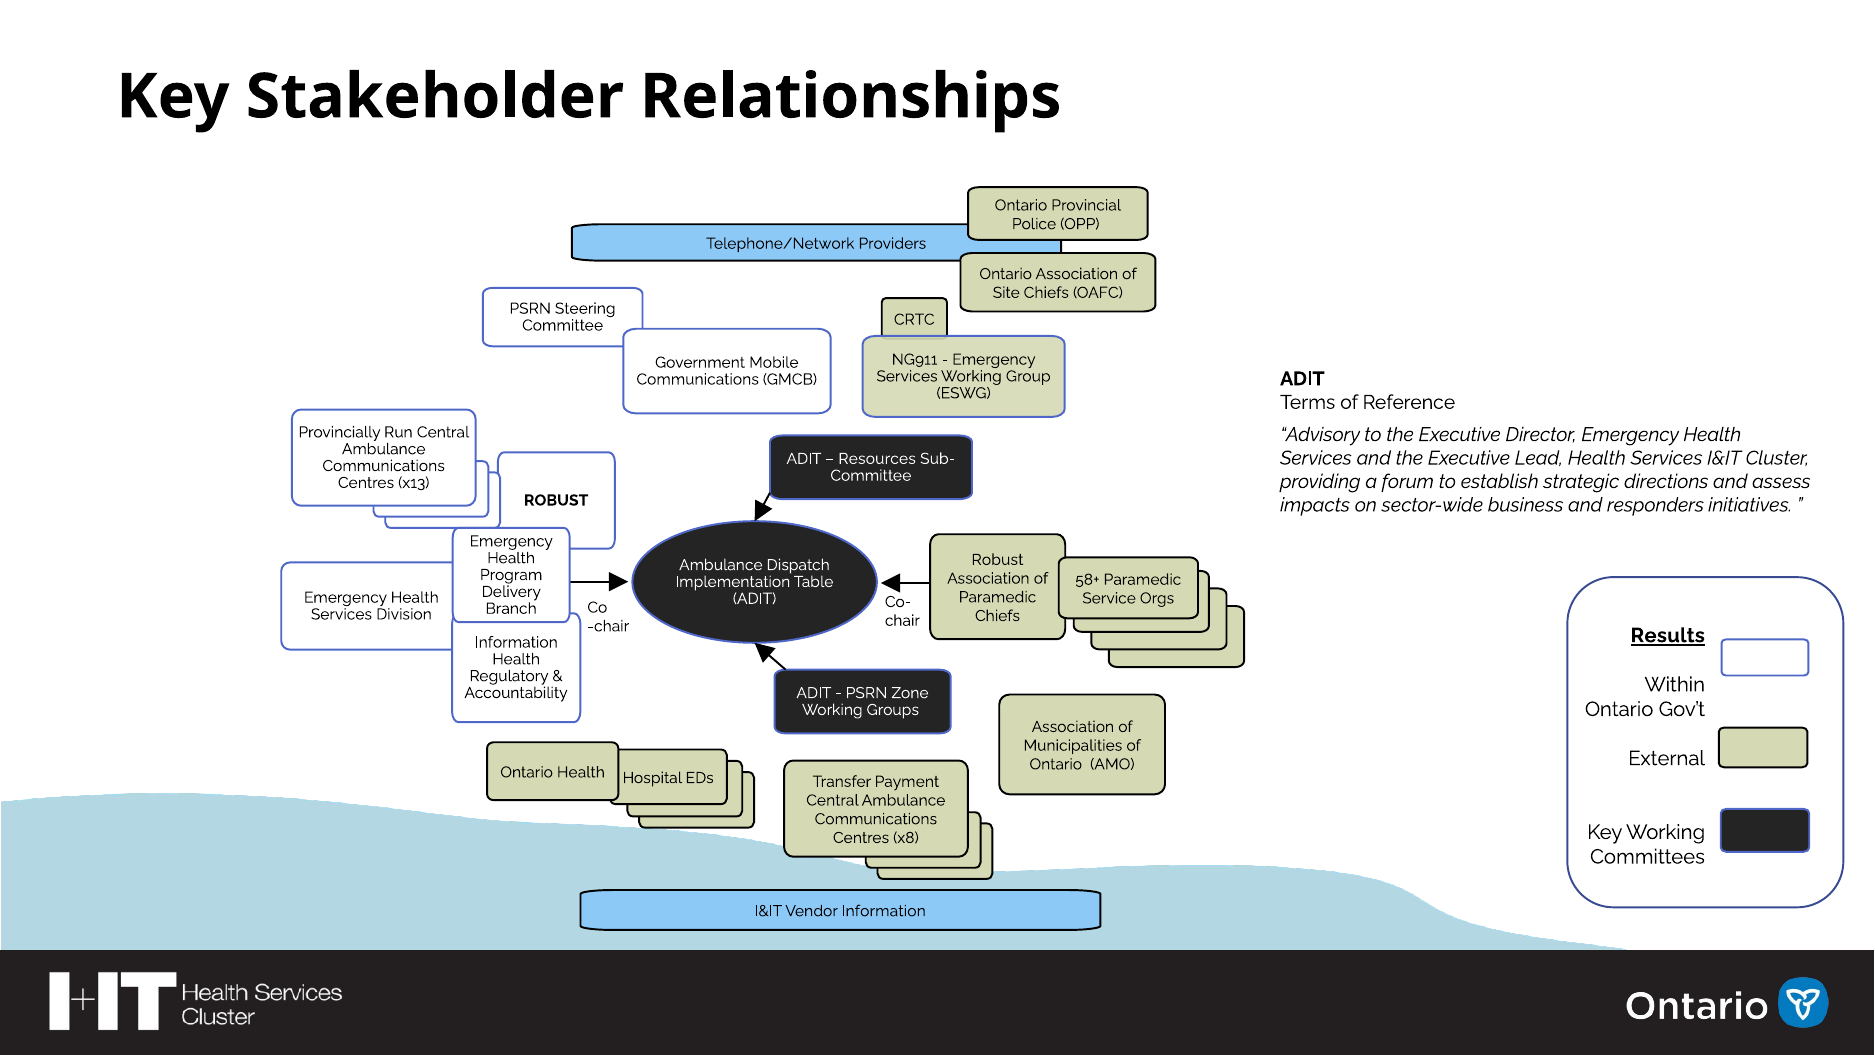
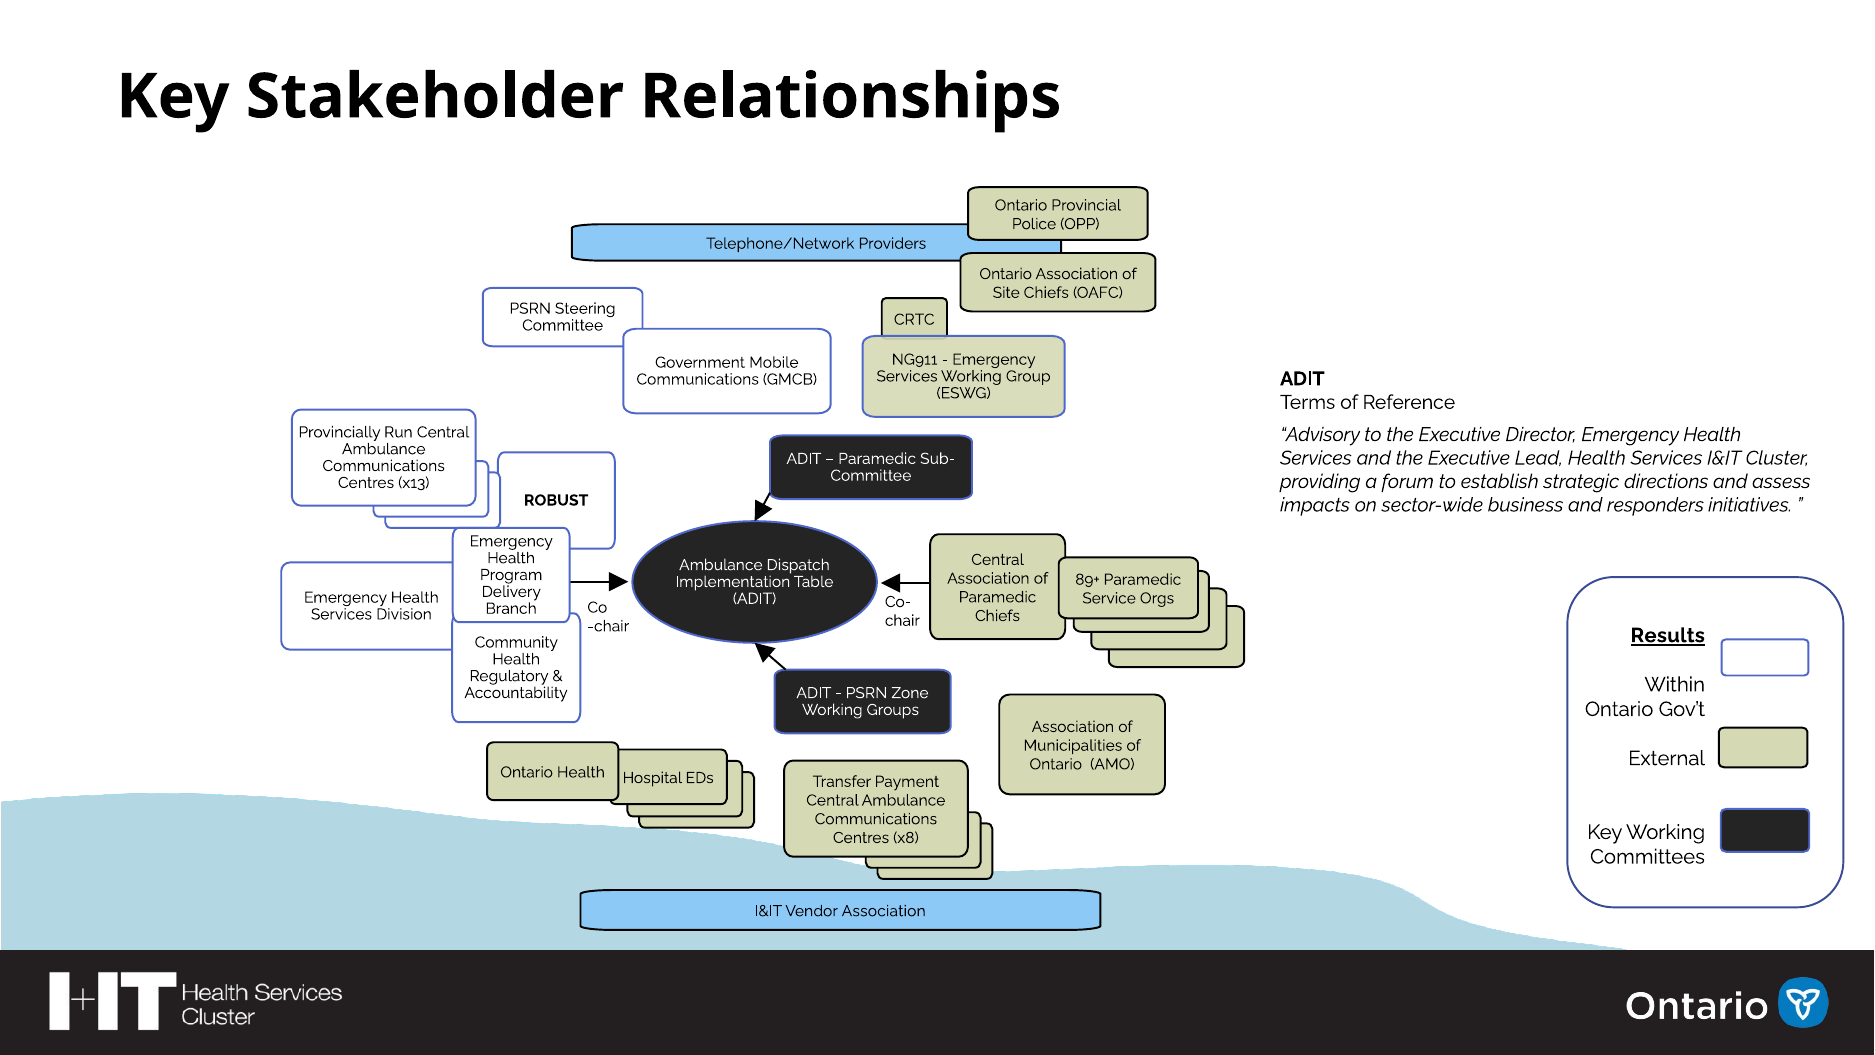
Resources at (877, 459): Resources -> Paramedic
Robust at (997, 560): Robust -> Central
58+: 58+ -> 89+
Information at (516, 642): Information -> Community
Vendor Information: Information -> Association
